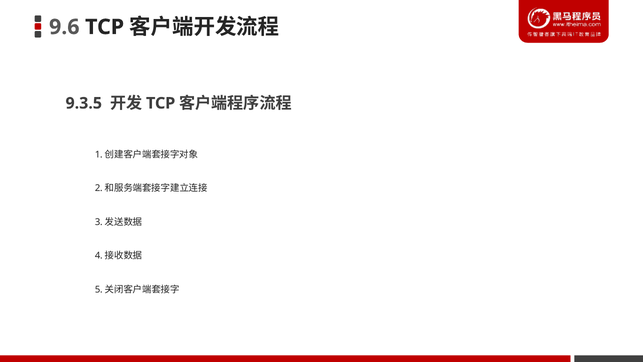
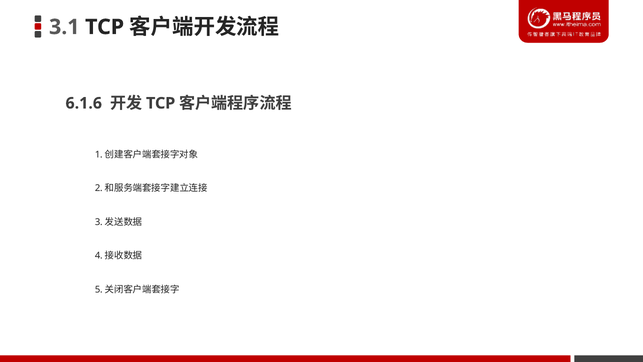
9.6: 9.6 -> 3.1
9.3.5: 9.3.5 -> 6.1.6
